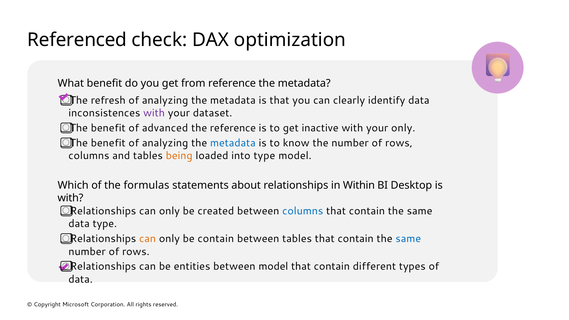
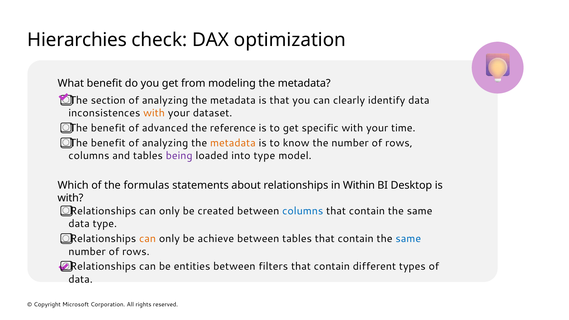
Referenced: Referenced -> Hierarchies
from reference: reference -> modeling
refresh: refresh -> section
with at (154, 113) colour: purple -> orange
inactive: inactive -> specific
your only: only -> time
metadata at (233, 143) colour: blue -> orange
being colour: orange -> purple
be contain: contain -> achieve
between model: model -> filters
